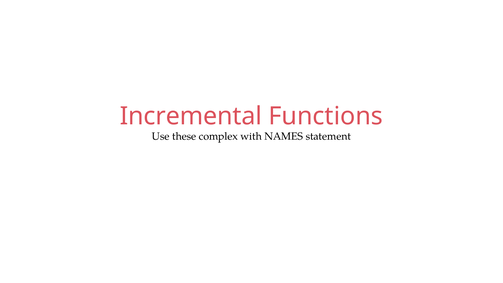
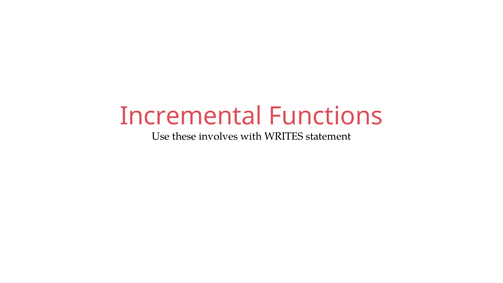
complex: complex -> involves
NAMES: NAMES -> WRITES
